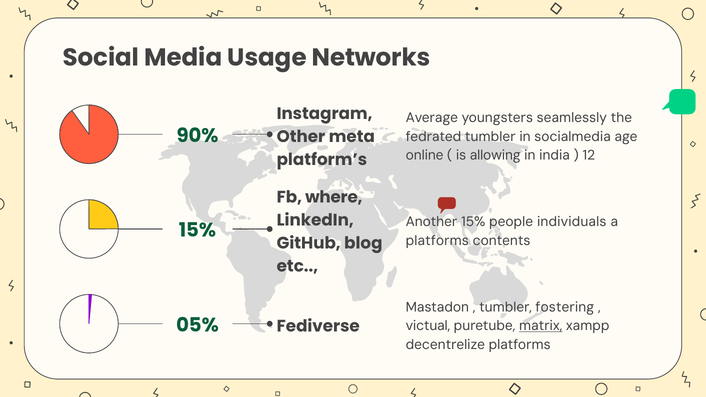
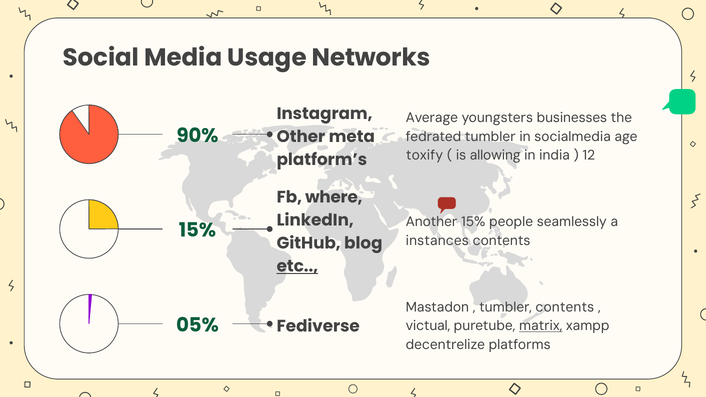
seamlessly: seamlessly -> businesses
online: online -> toxify
individuals: individuals -> seamlessly
platforms at (437, 241): platforms -> instances
etc underline: none -> present
tumbler fostering: fostering -> contents
